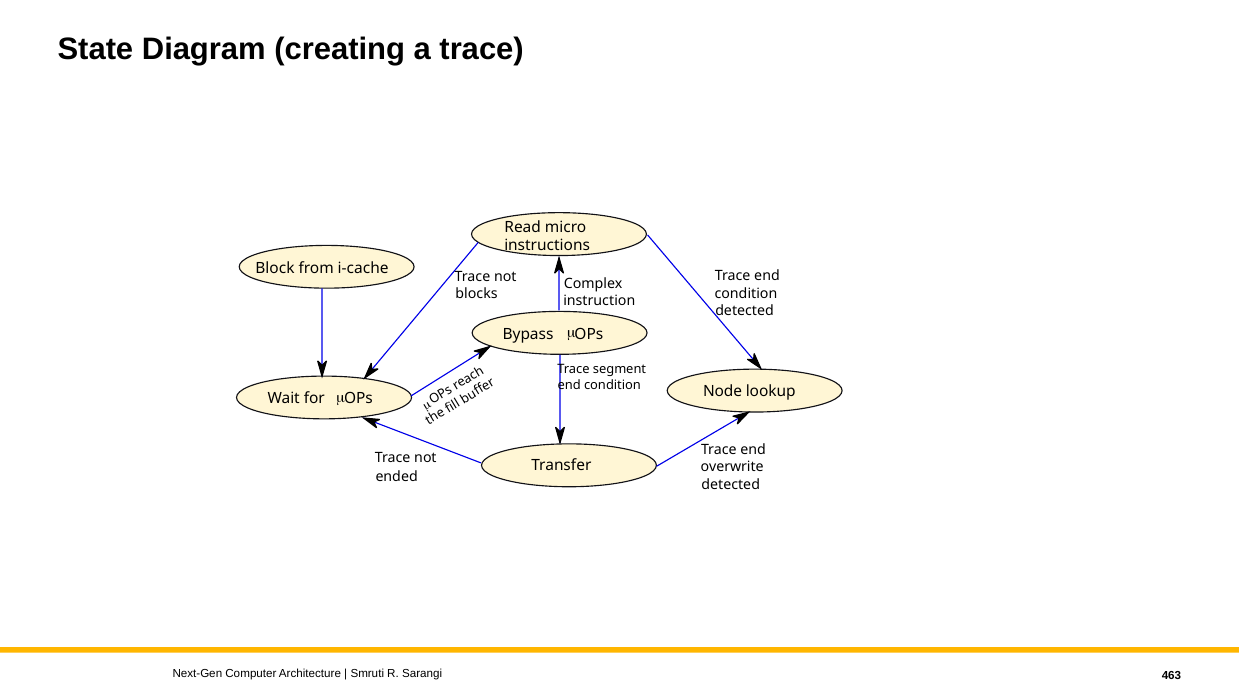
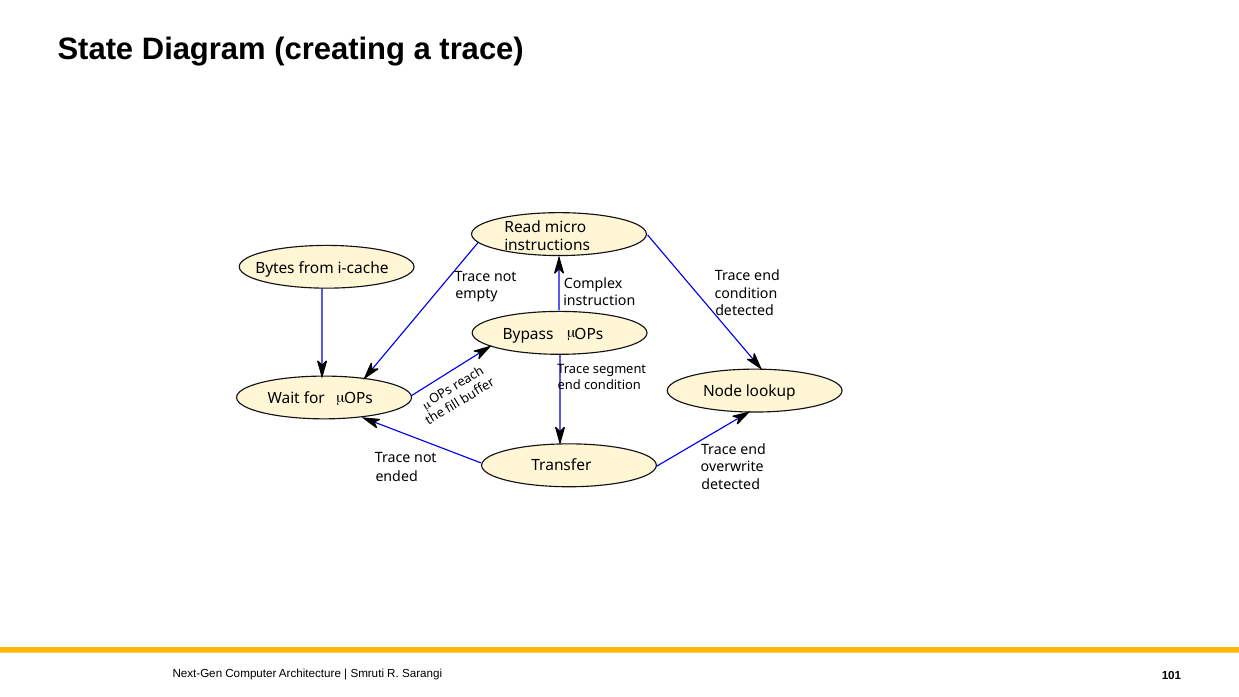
Block: Block -> Bytes
blocks: blocks -> empty
463: 463 -> 101
